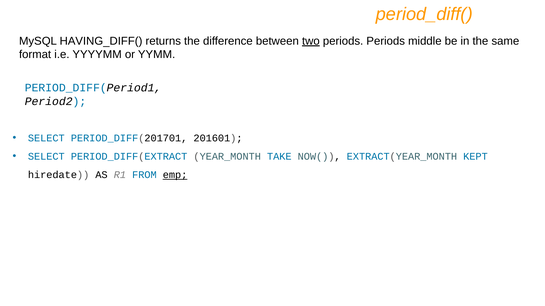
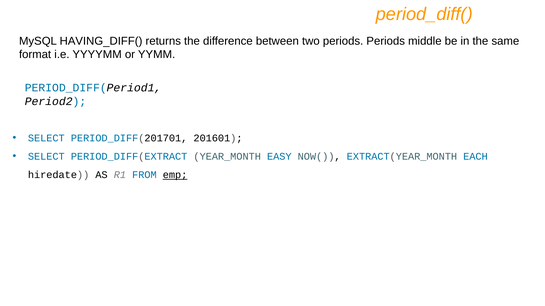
two underline: present -> none
TAKE: TAKE -> EASY
KEPT: KEPT -> EACH
